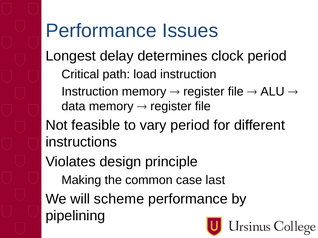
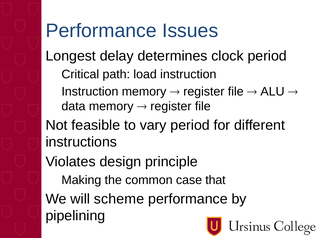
last: last -> that
